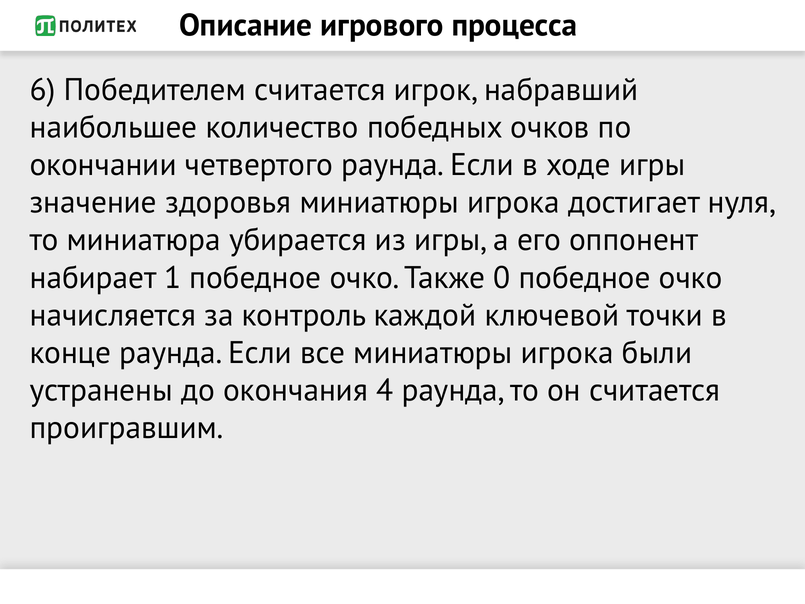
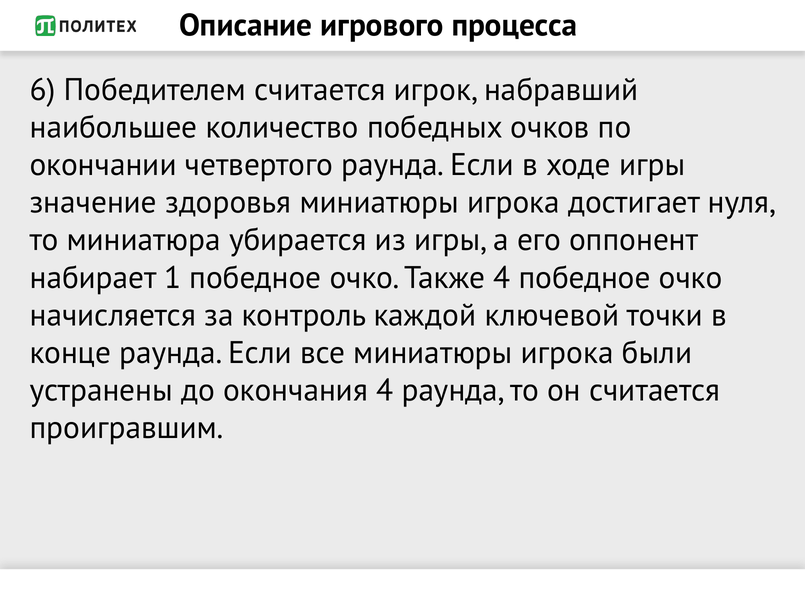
Также 0: 0 -> 4
